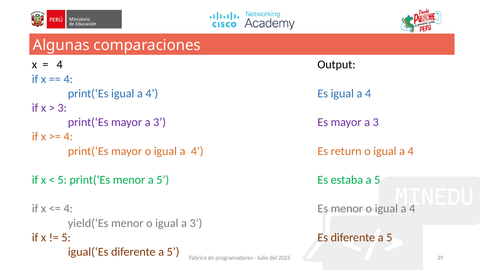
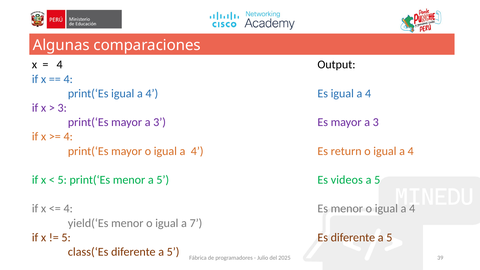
estaba: estaba -> videos
igual a 3: 3 -> 7
igual(‘Es: igual(‘Es -> class(‘Es
